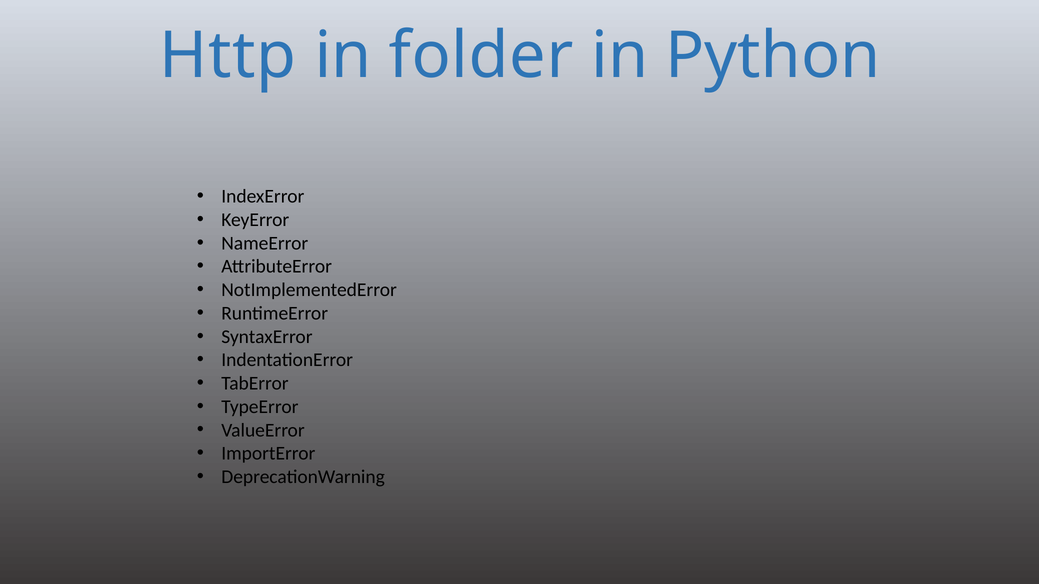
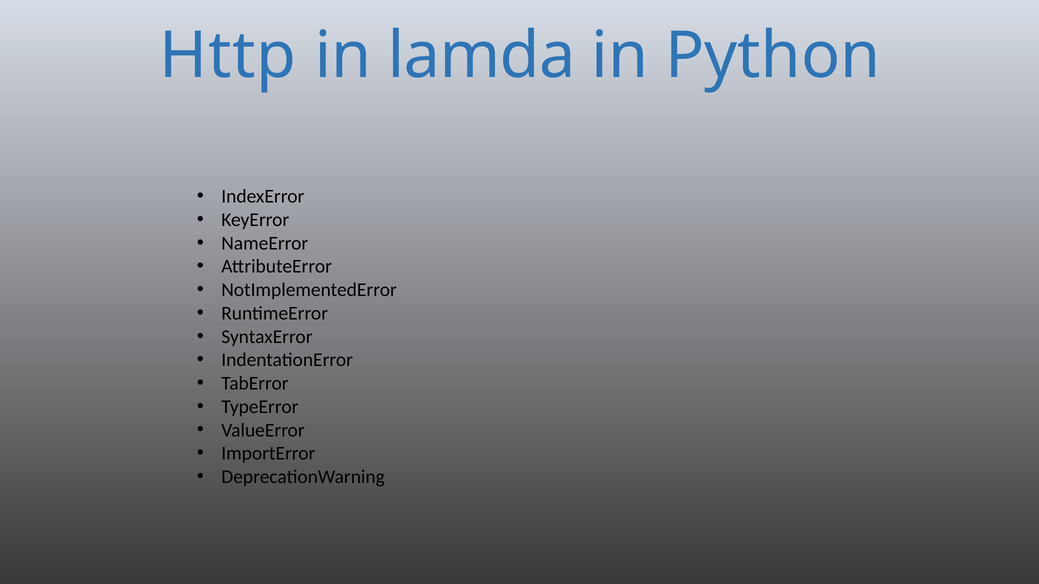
folder: folder -> lamda
